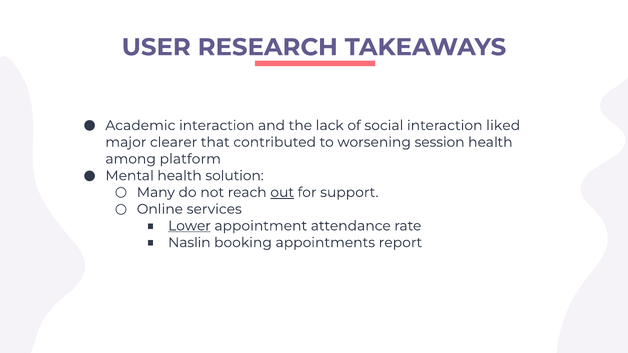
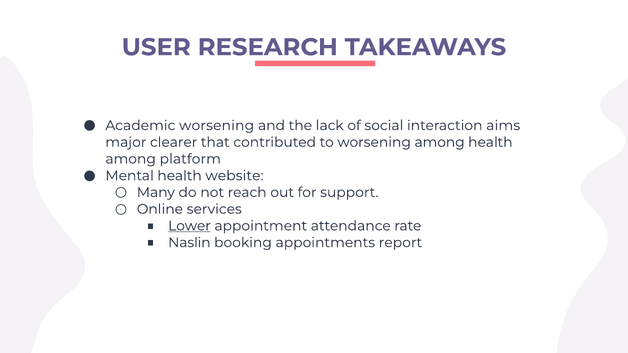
Academic interaction: interaction -> worsening
liked: liked -> aims
worsening session: session -> among
solution: solution -> website
out underline: present -> none
